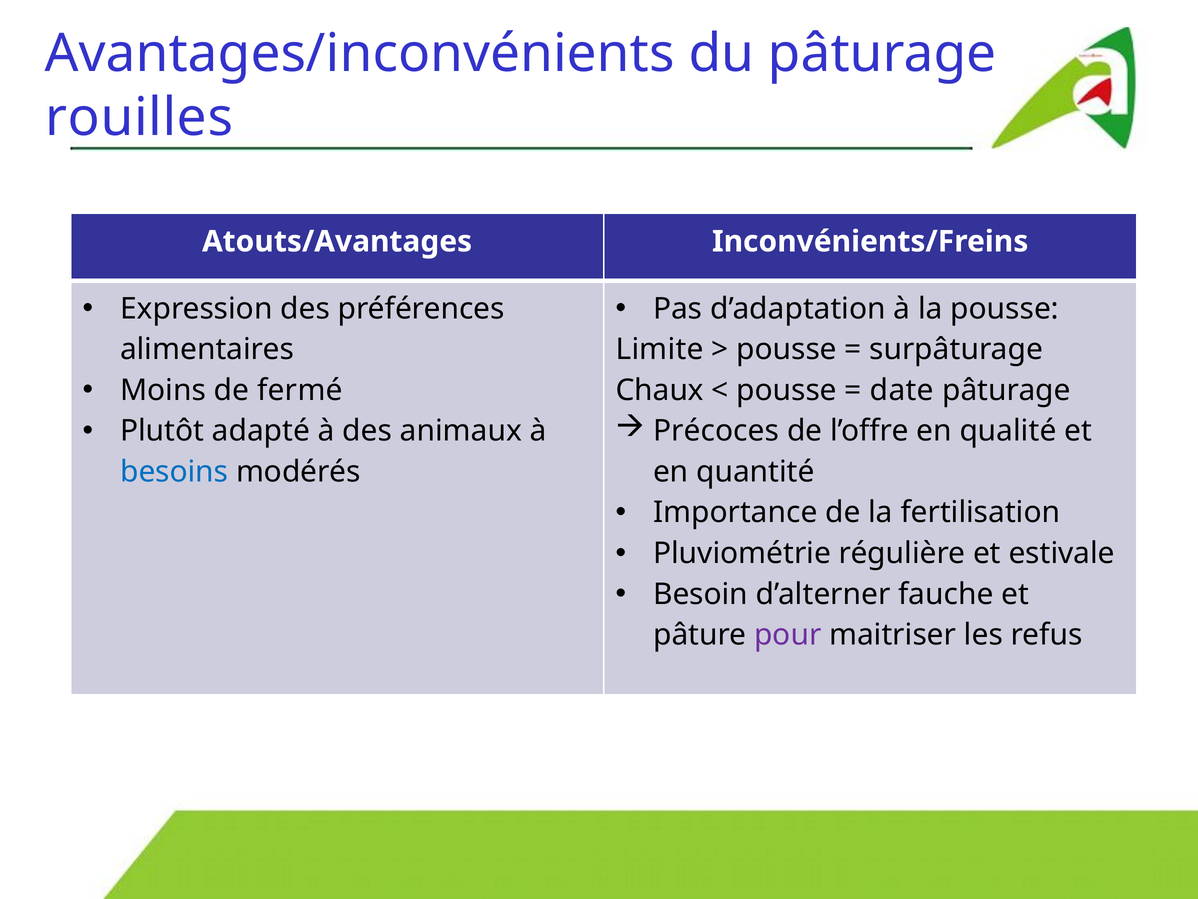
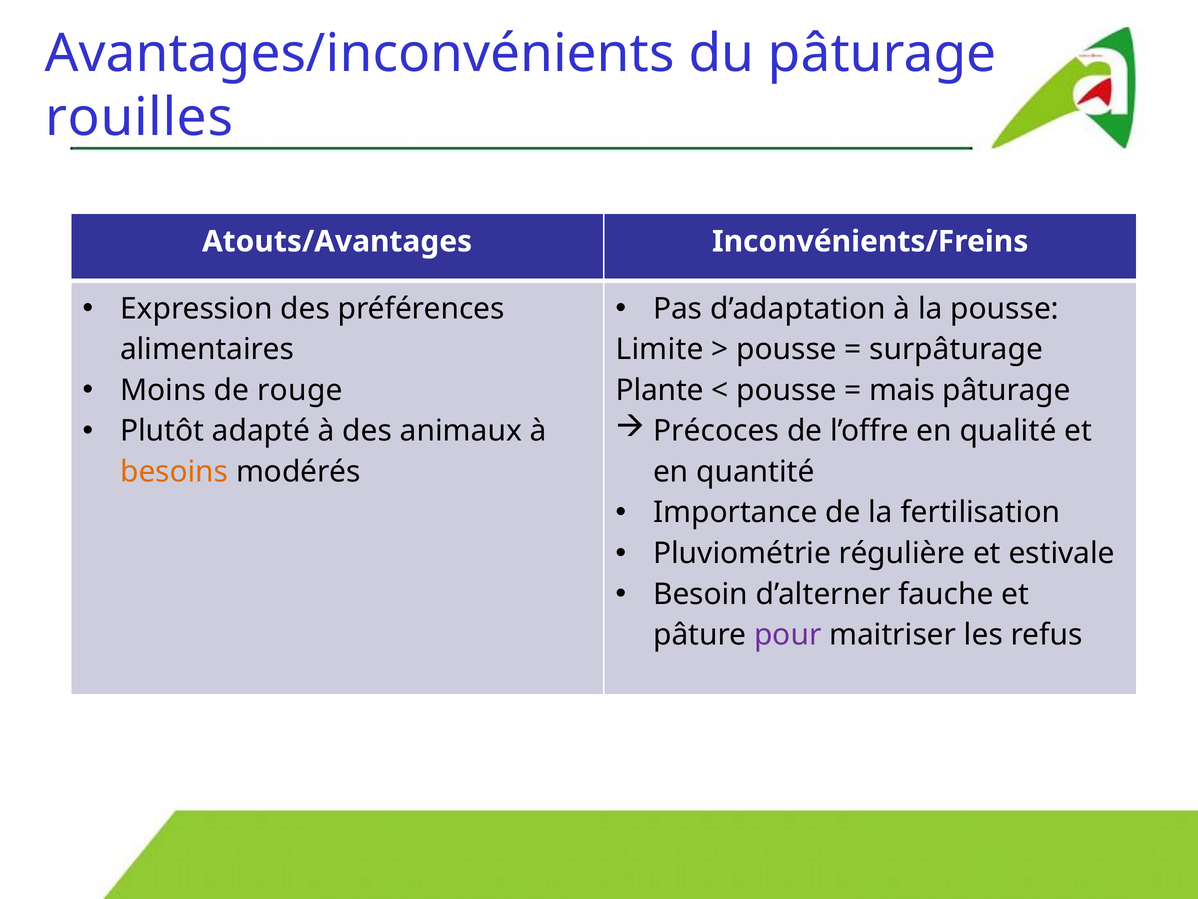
fermé: fermé -> rouge
Chaux: Chaux -> Plante
date: date -> mais
besoins colour: blue -> orange
